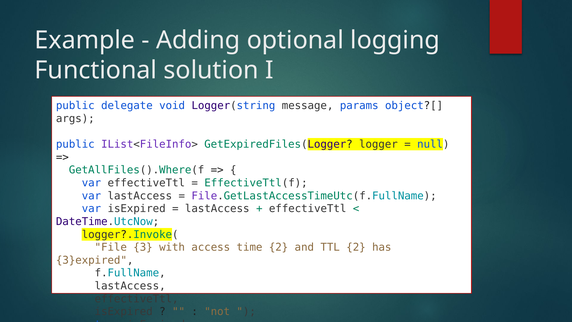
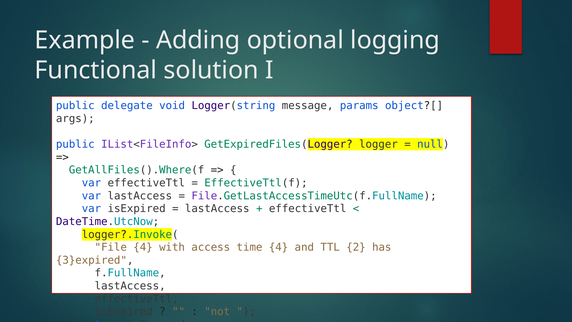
File 3: 3 -> 4
time 2: 2 -> 4
